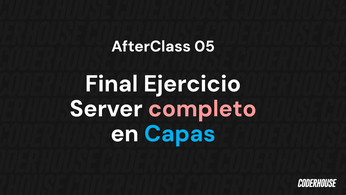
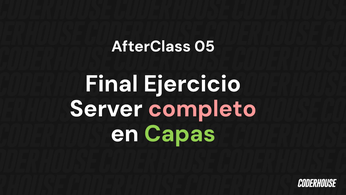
Capas colour: light blue -> light green
